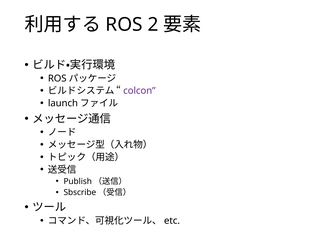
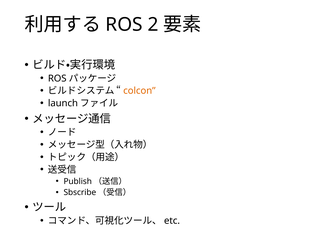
colcon colour: purple -> orange
